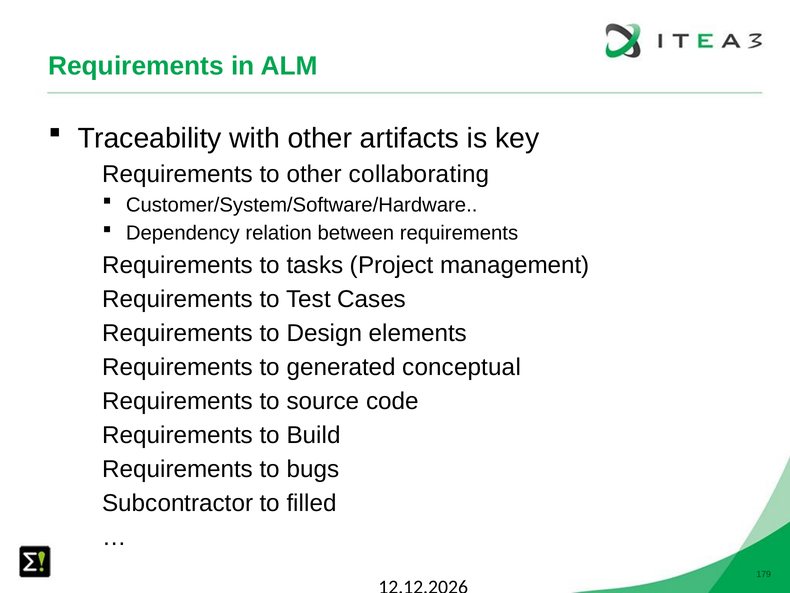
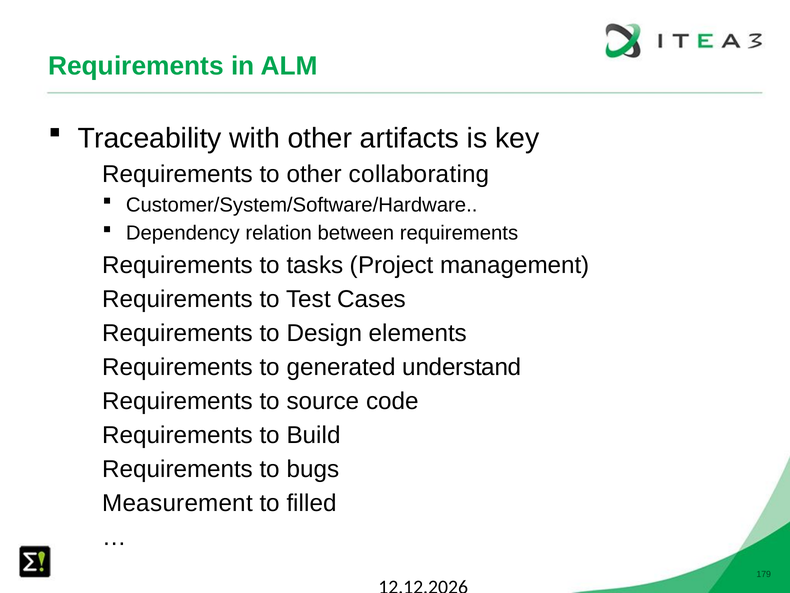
conceptual: conceptual -> understand
Subcontractor: Subcontractor -> Measurement
